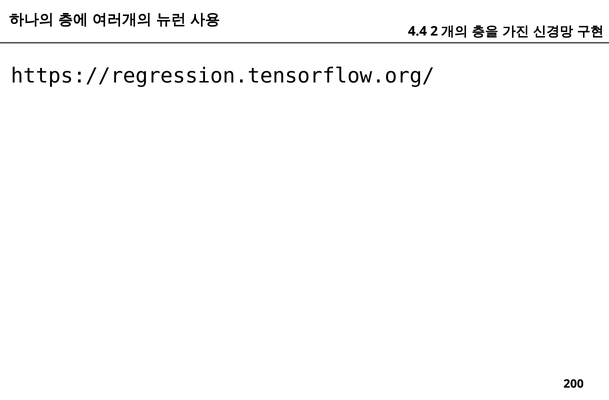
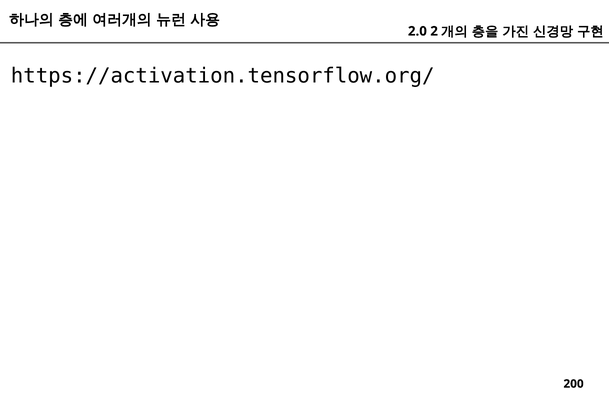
4.4: 4.4 -> 2.0
https://regression.tensorflow.org/: https://regression.tensorflow.org/ -> https://activation.tensorflow.org/
